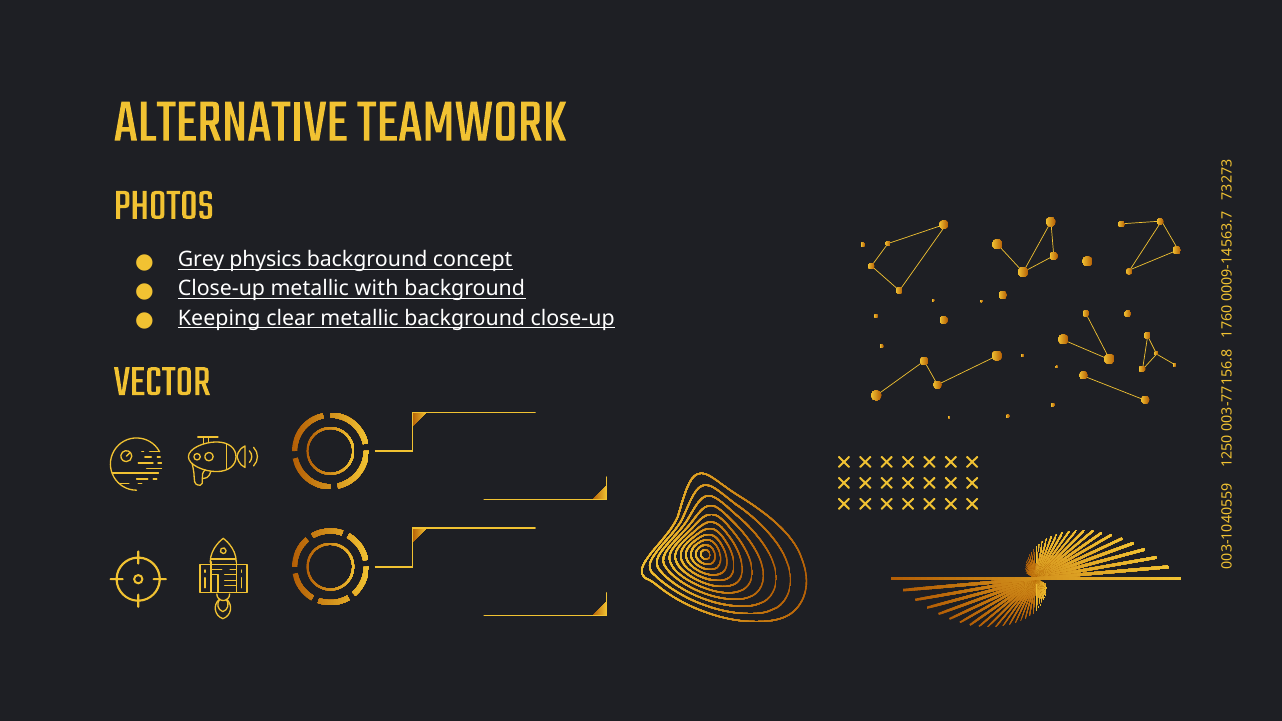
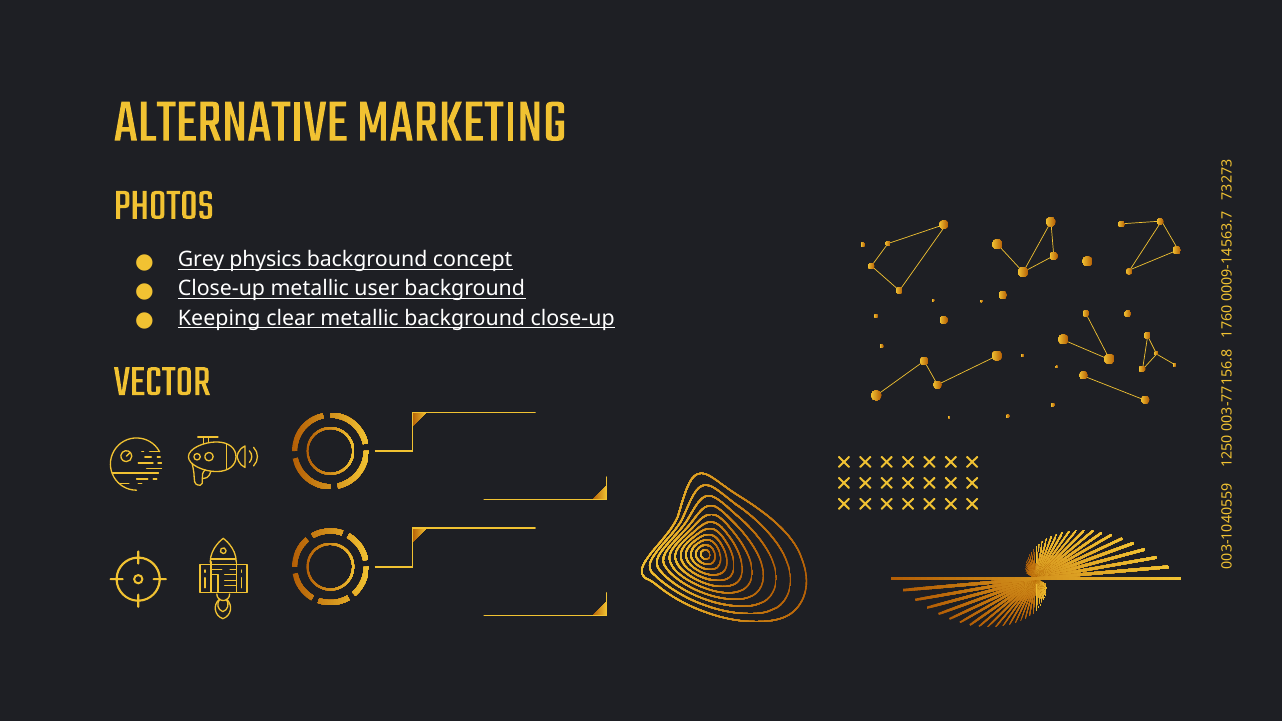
TEAMWORK: TEAMWORK -> MARKETING
with: with -> user
